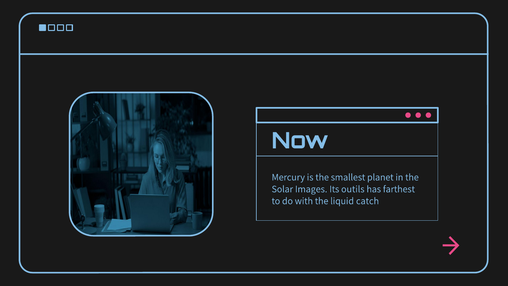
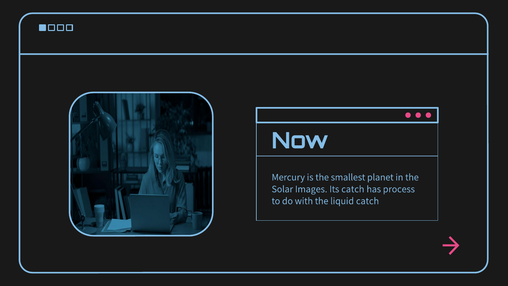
Its outils: outils -> catch
farthest: farthest -> process
